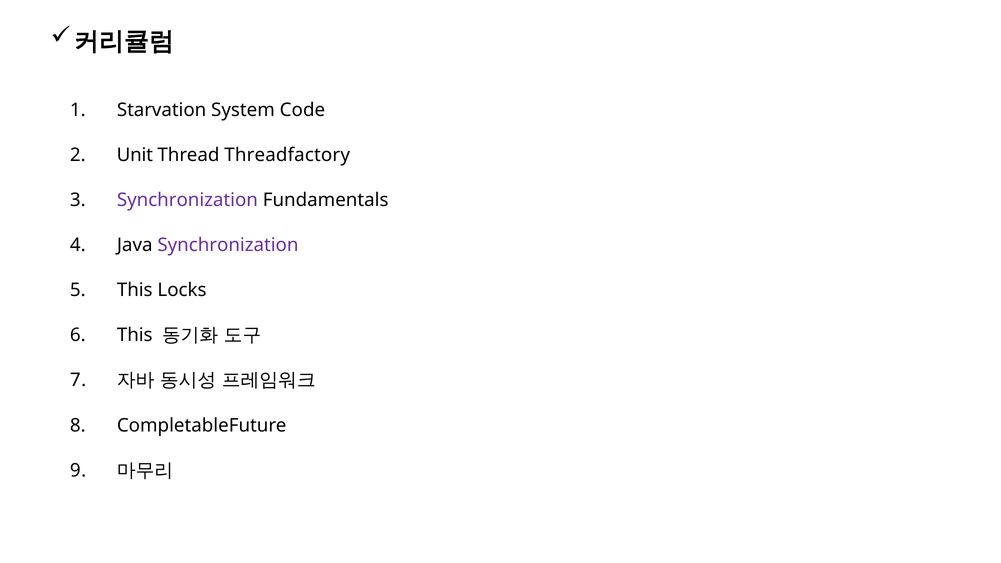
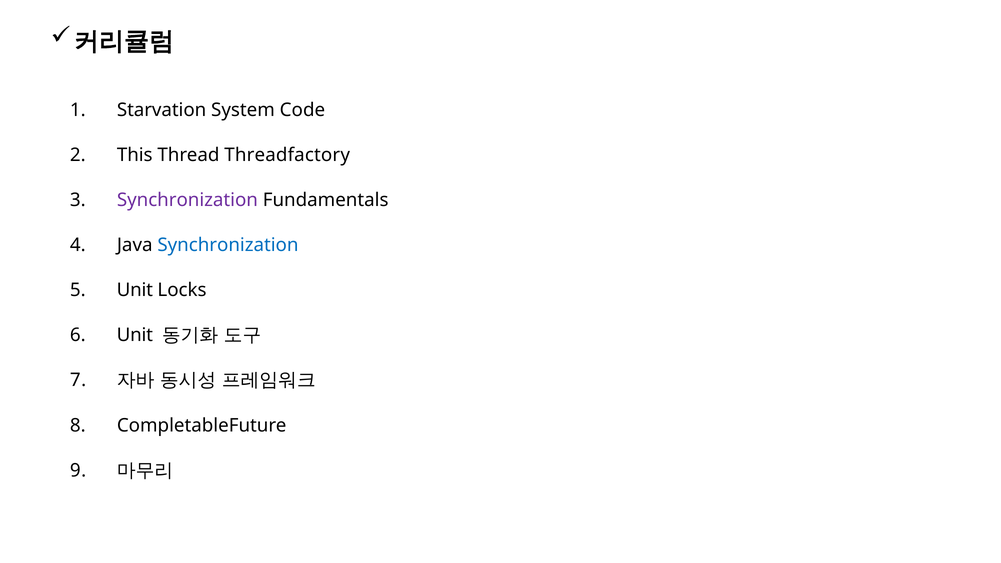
Unit: Unit -> This
Synchronization at (228, 245) colour: purple -> blue
This at (135, 290): This -> Unit
This at (135, 335): This -> Unit
